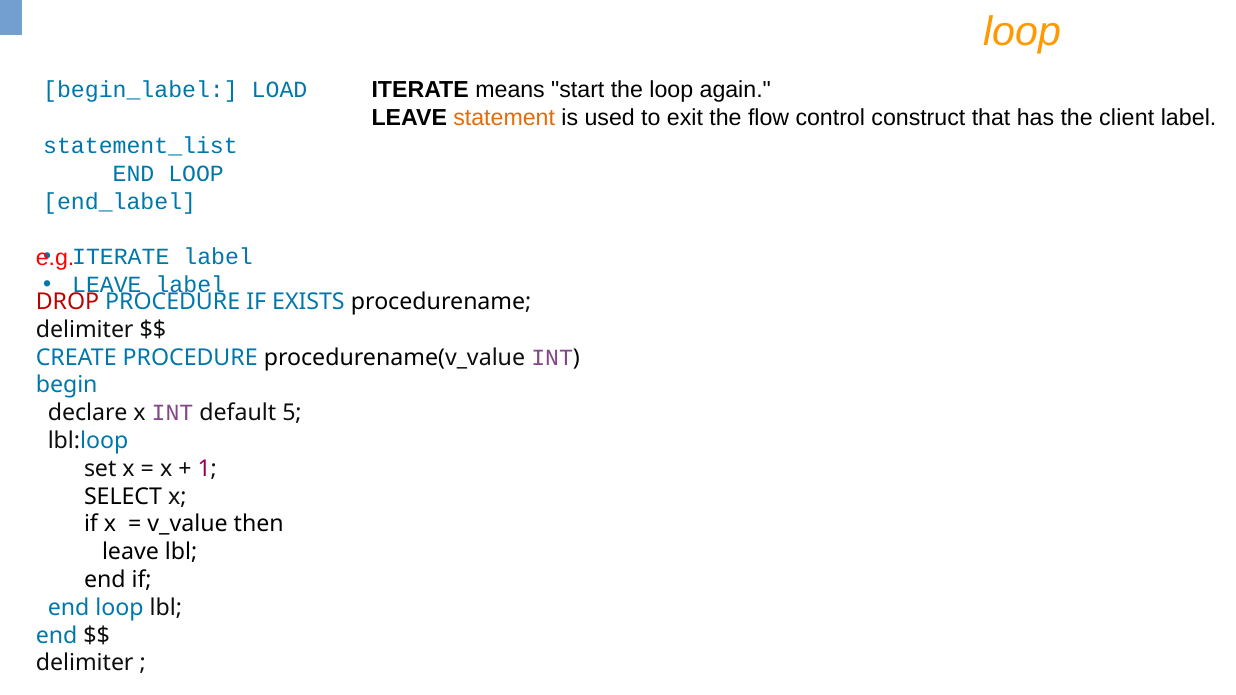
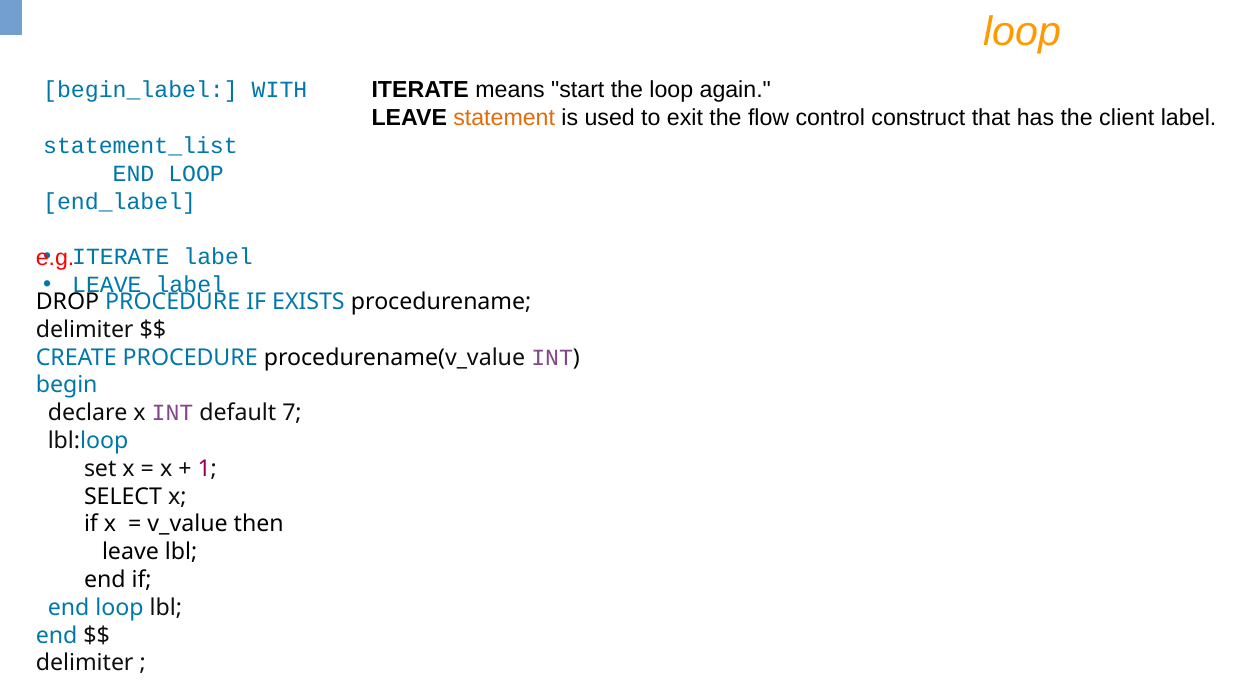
LOAD: LOAD -> WITH
DROP colour: red -> black
5: 5 -> 7
